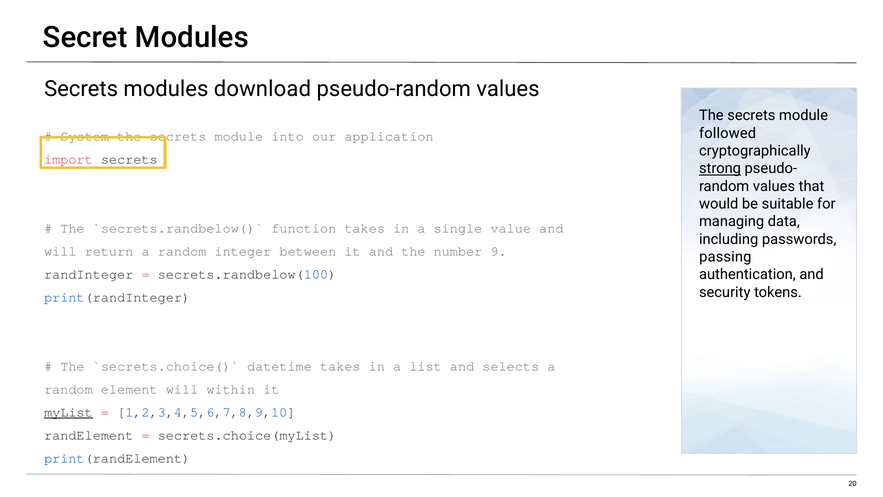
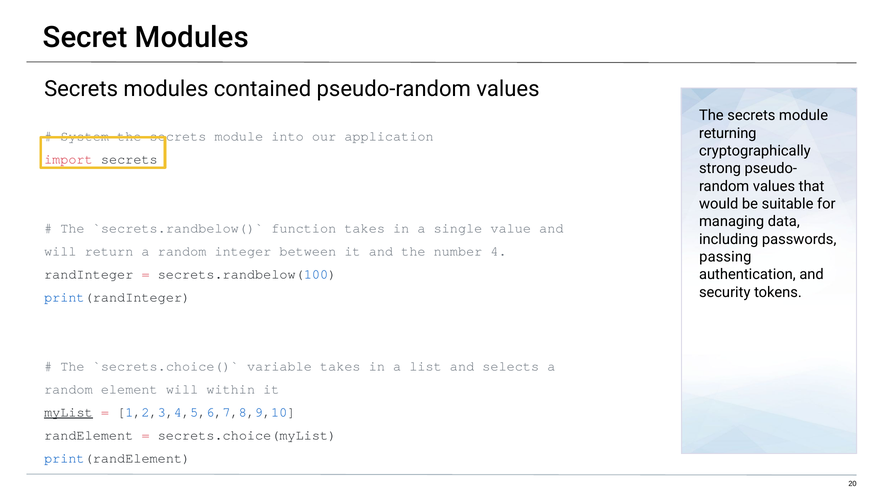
download: download -> contained
followed: followed -> returning
strong underline: present -> none
9: 9 -> 4
datetime: datetime -> variable
